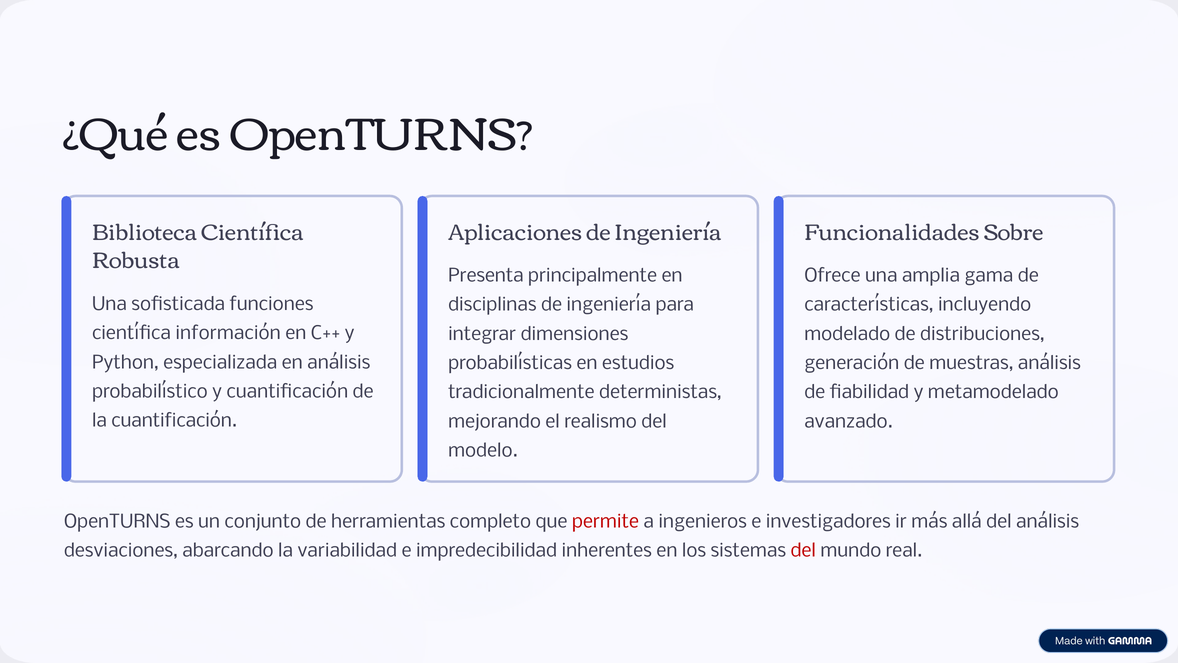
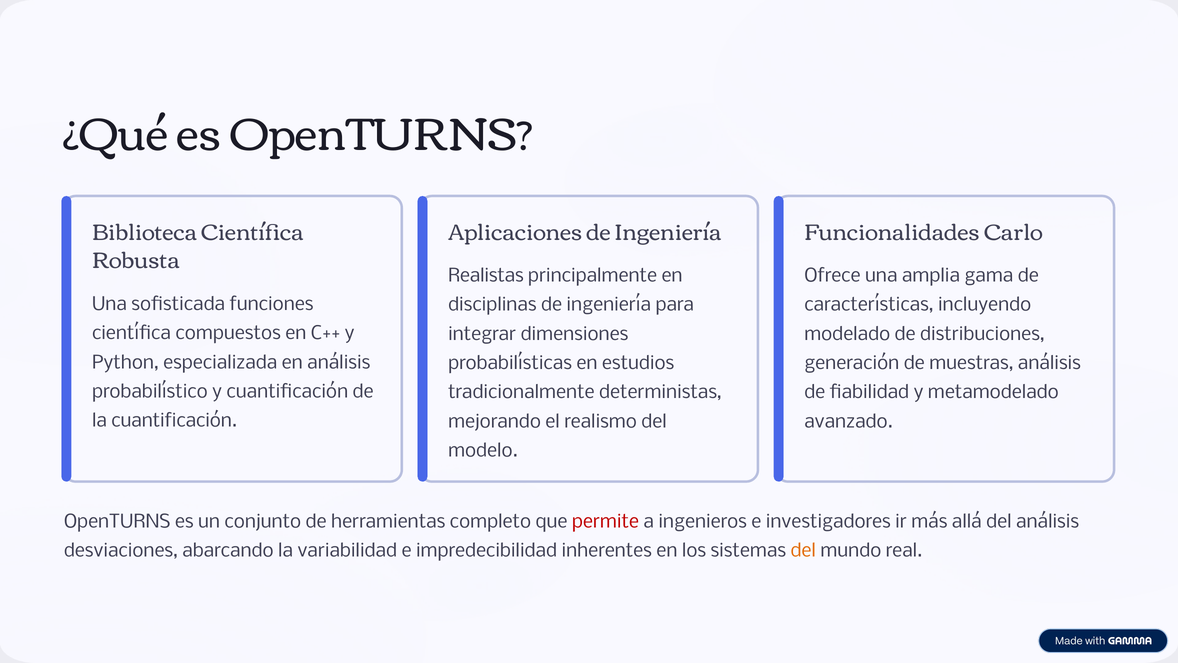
Sobre: Sobre -> Carlo
Presenta: Presenta -> Realistas
información: información -> compuestos
del at (803, 551) colour: red -> orange
